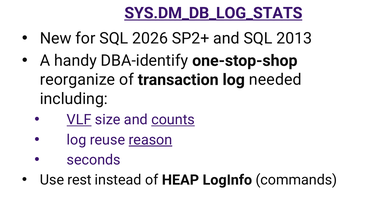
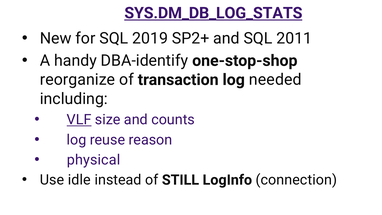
2026: 2026 -> 2019
2013: 2013 -> 2011
counts underline: present -> none
reason underline: present -> none
seconds: seconds -> physical
rest: rest -> idle
HEAP: HEAP -> STILL
commands: commands -> connection
